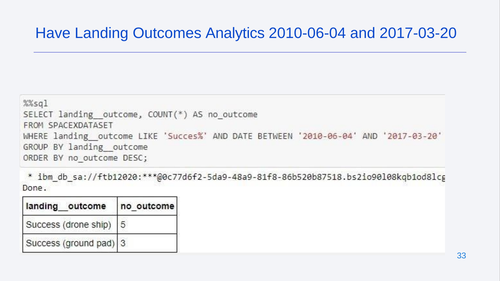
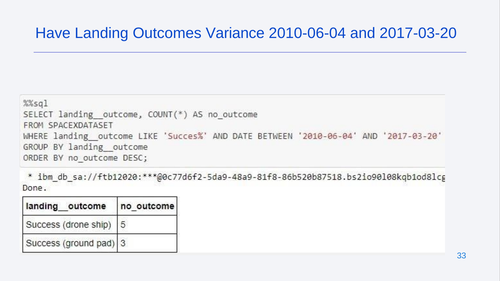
Analytics: Analytics -> Variance
